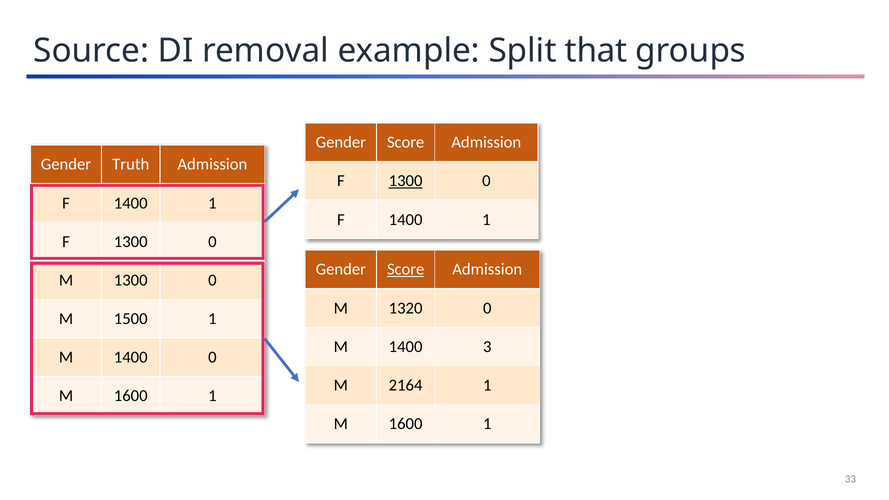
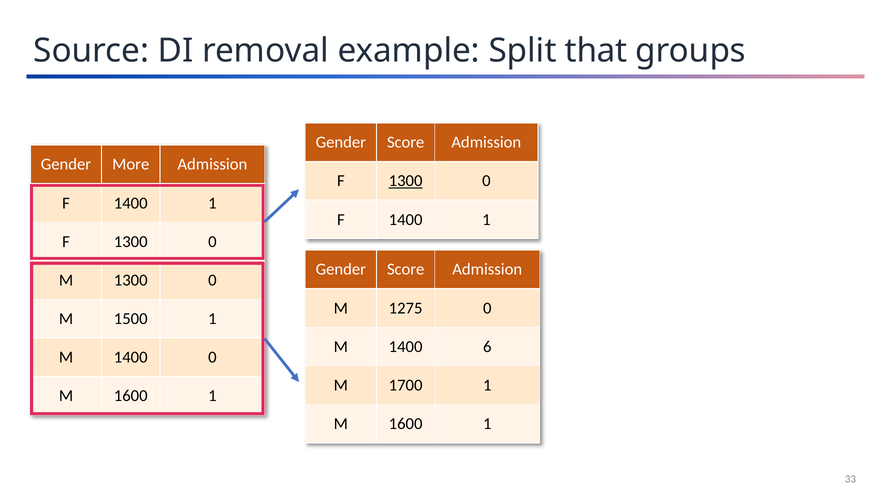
Truth: Truth -> More
Score at (406, 270) underline: present -> none
1320: 1320 -> 1275
3: 3 -> 6
2164: 2164 -> 1700
